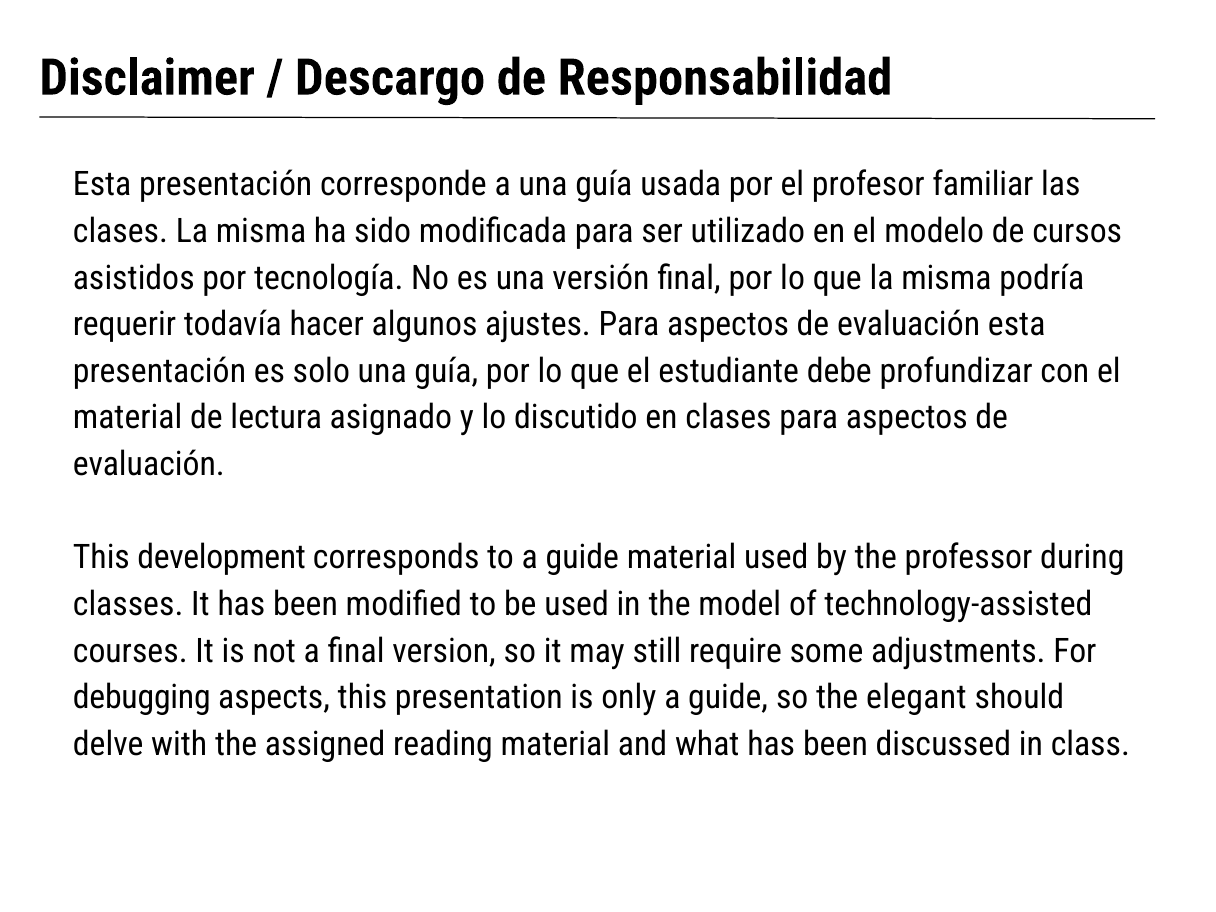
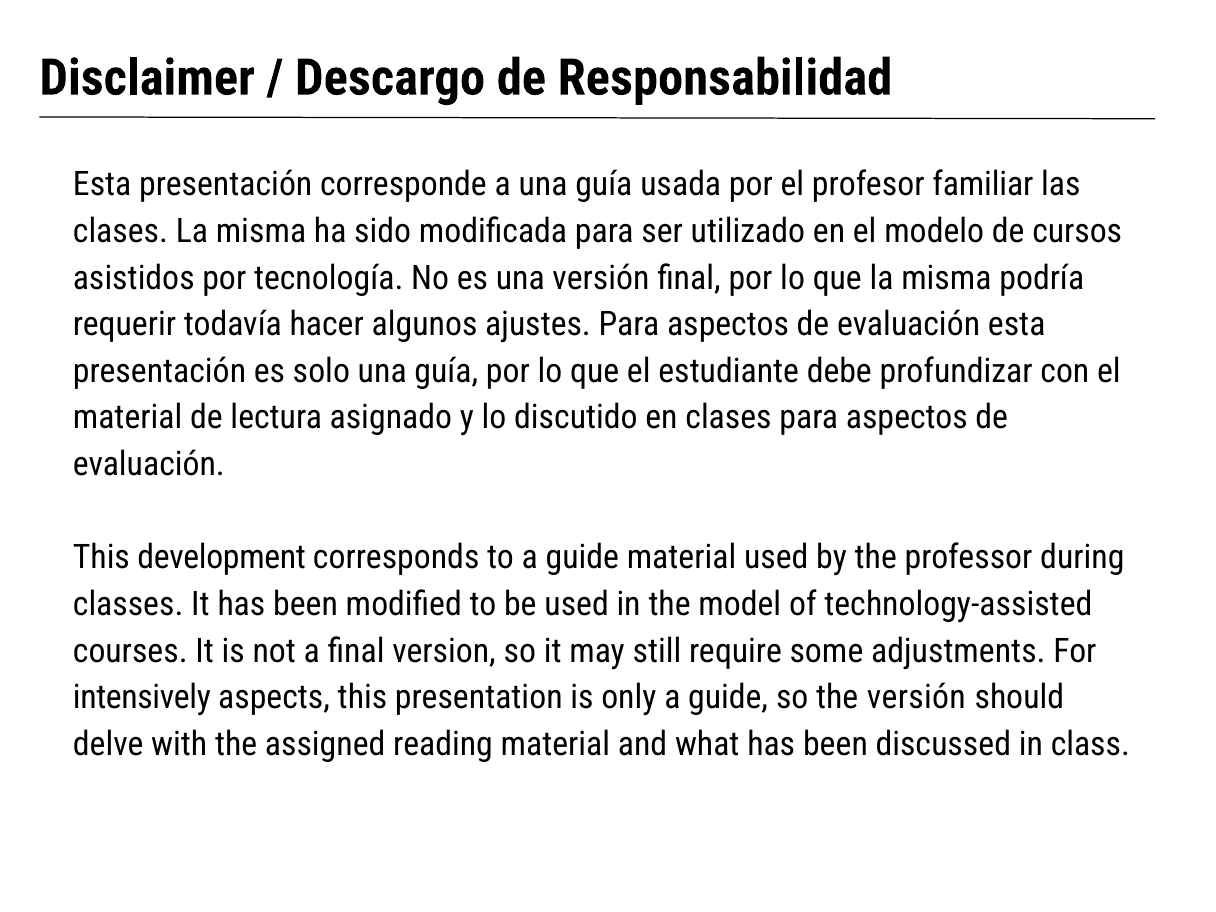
debugging: debugging -> intensively
the elegant: elegant -> versión
